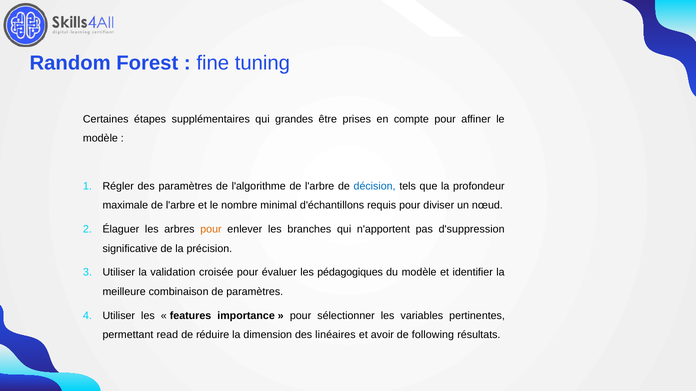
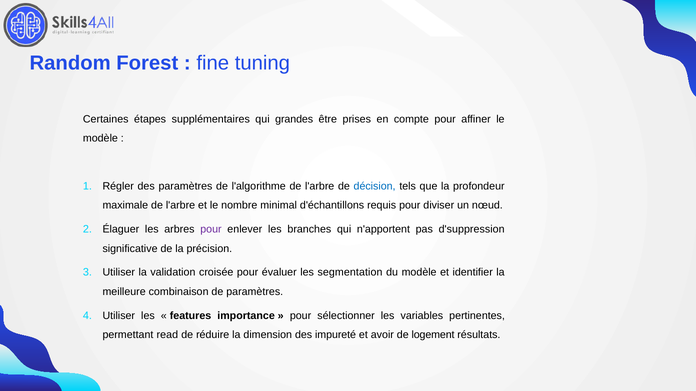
pour at (211, 230) colour: orange -> purple
pédagogiques: pédagogiques -> segmentation
linéaires: linéaires -> impureté
following: following -> logement
